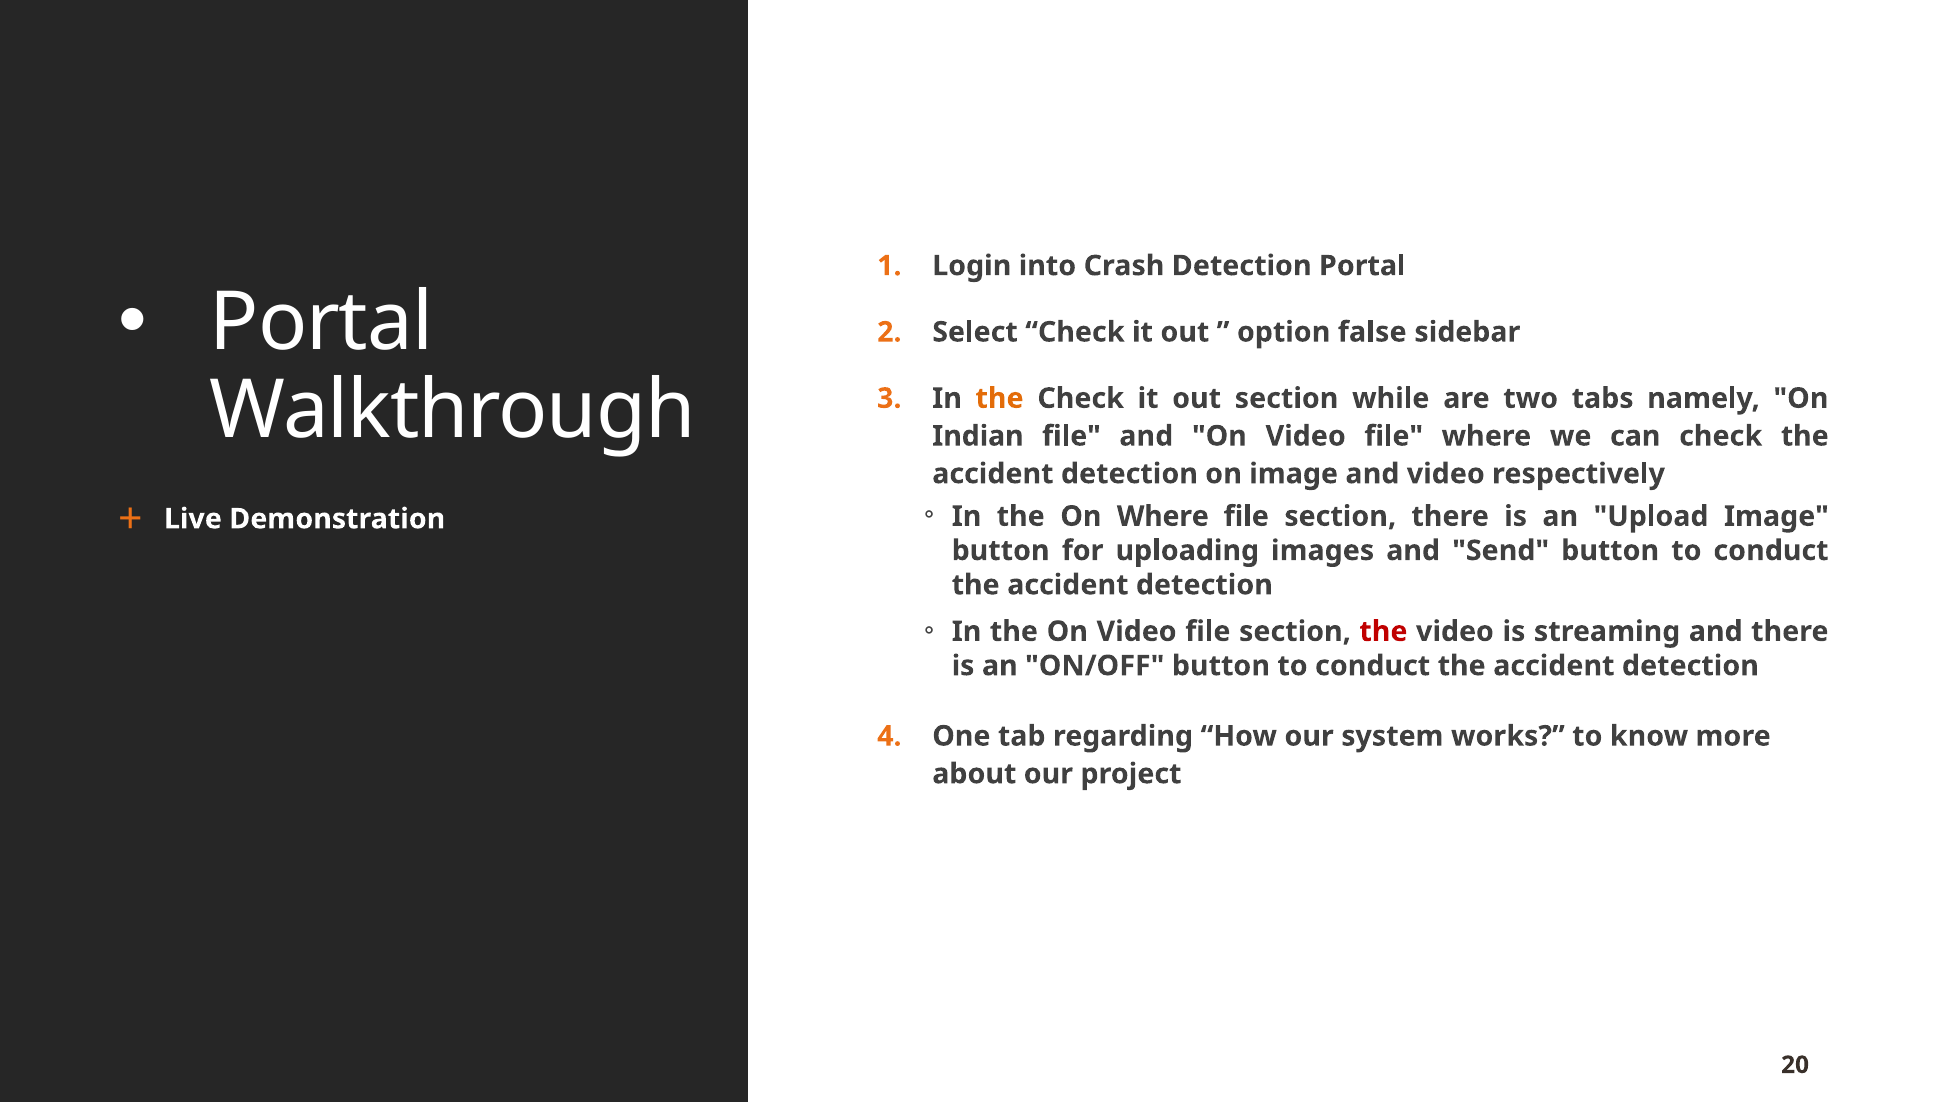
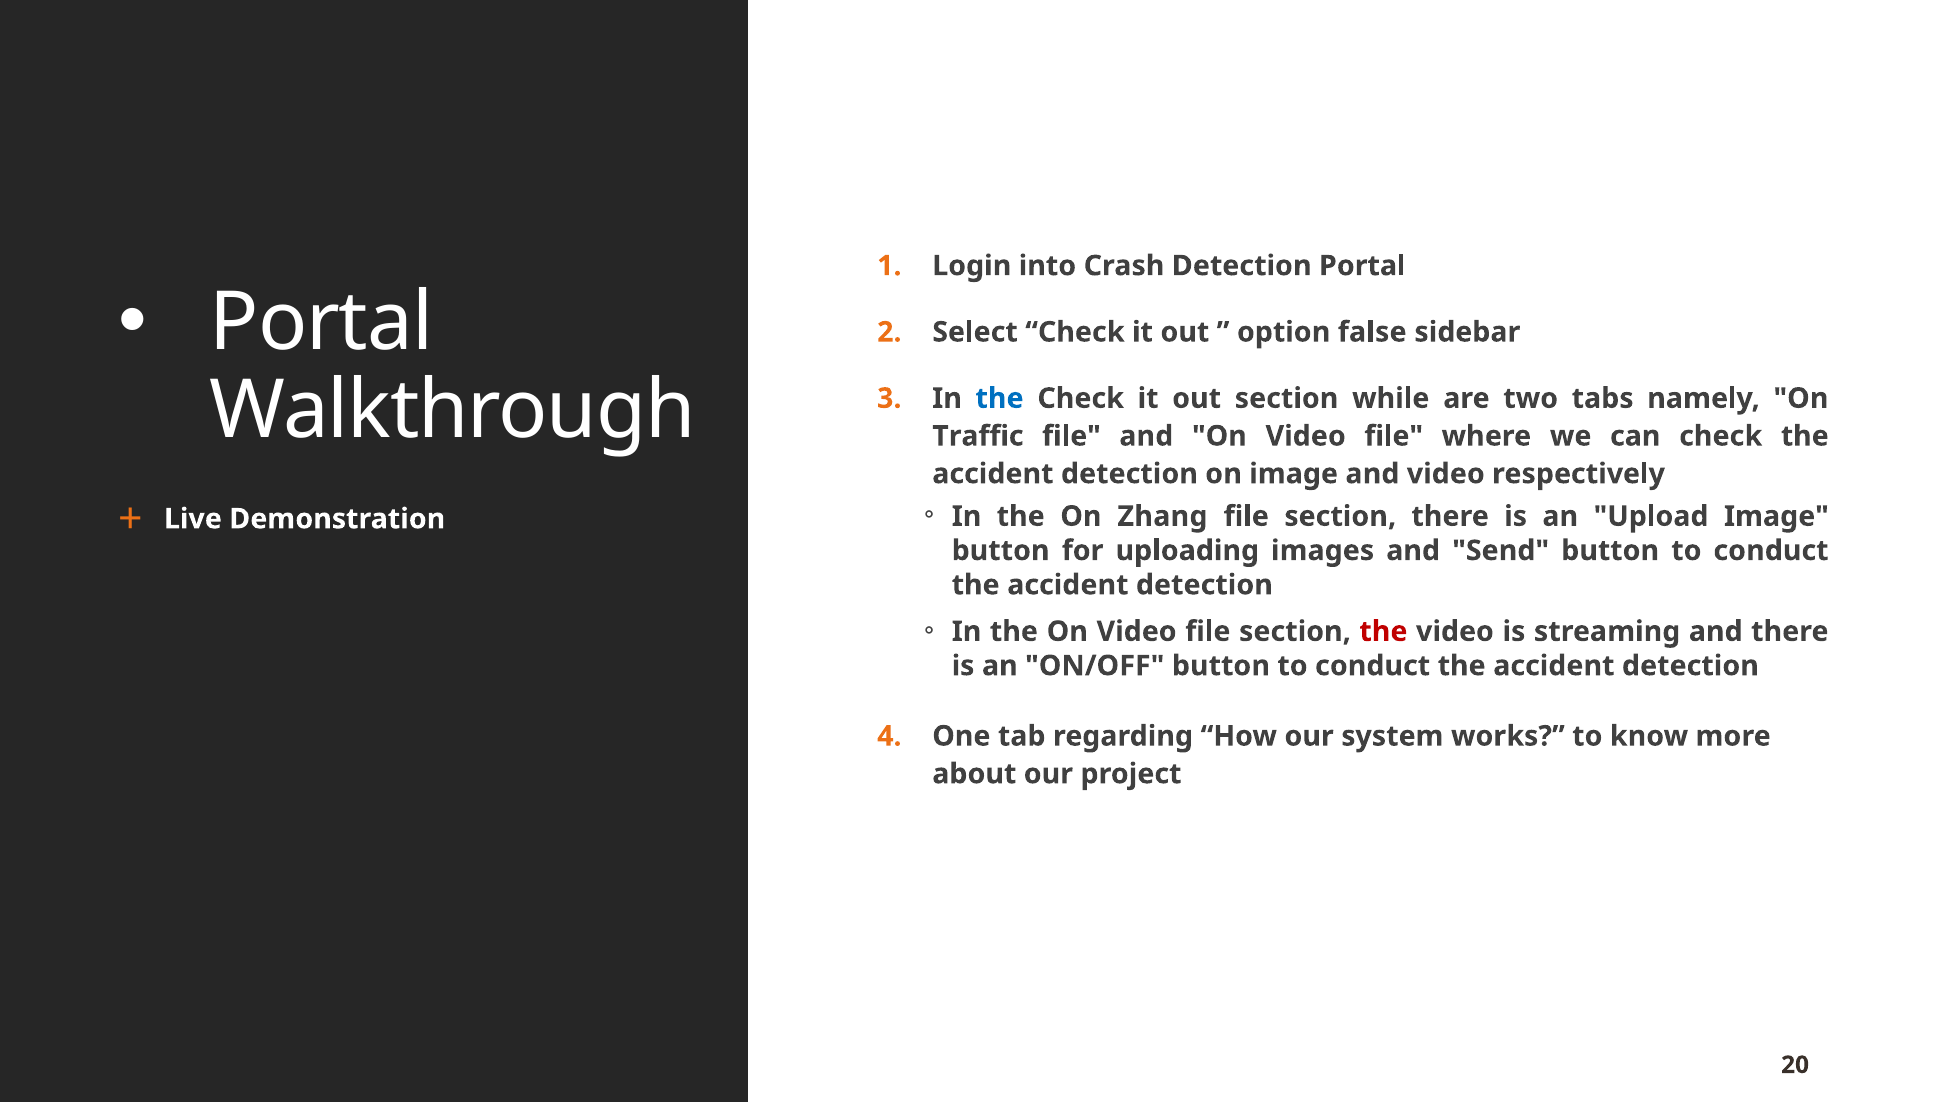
the at (1000, 398) colour: orange -> blue
Indian: Indian -> Traffic
On Where: Where -> Zhang
